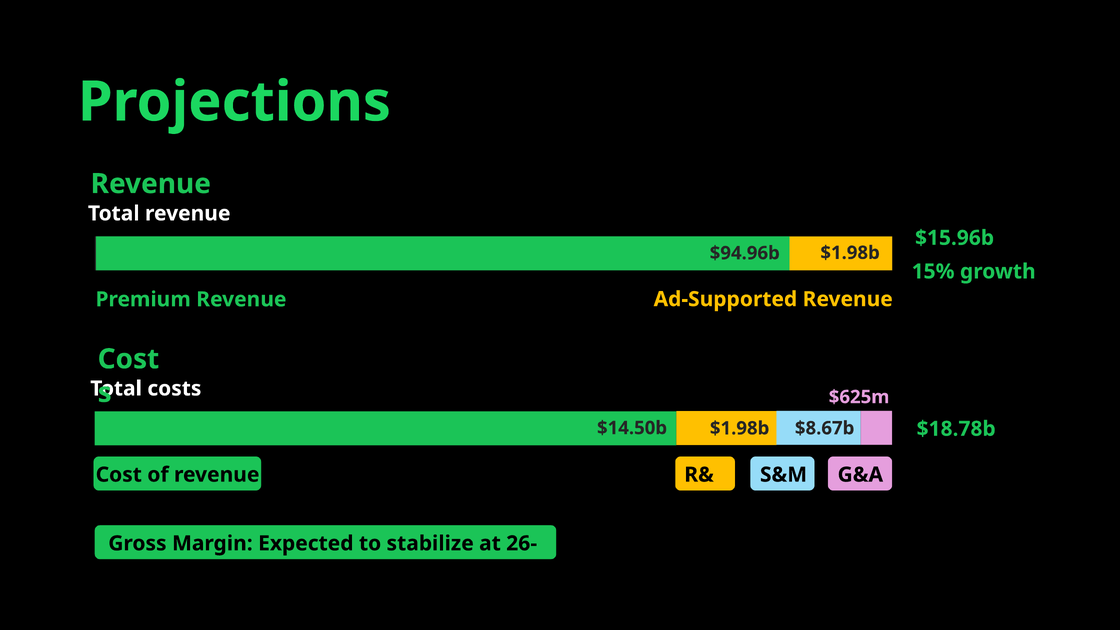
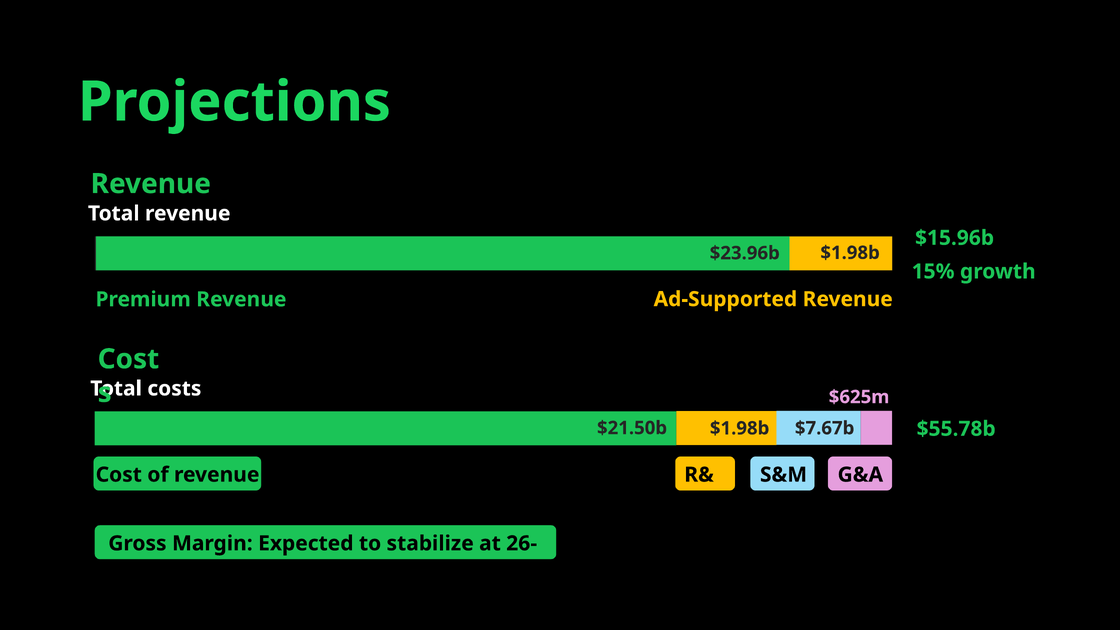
$94.96b: $94.96b -> $23.96b
$14.50b: $14.50b -> $21.50b
$8.67b: $8.67b -> $7.67b
$18.78b: $18.78b -> $55.78b
